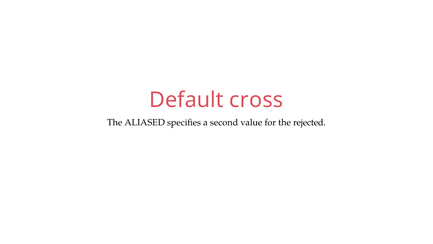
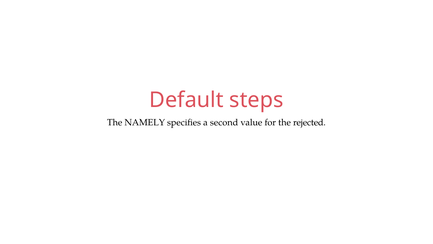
cross: cross -> steps
ALIASED: ALIASED -> NAMELY
